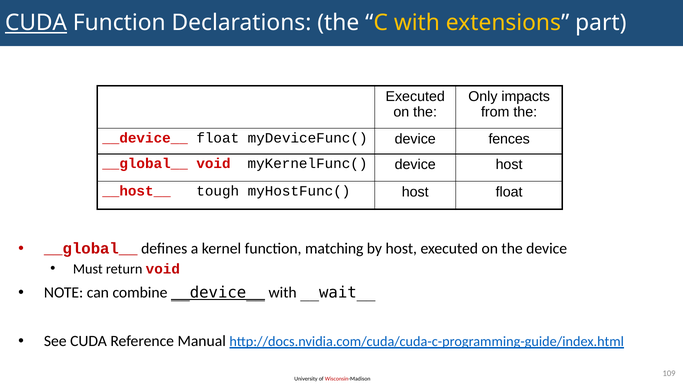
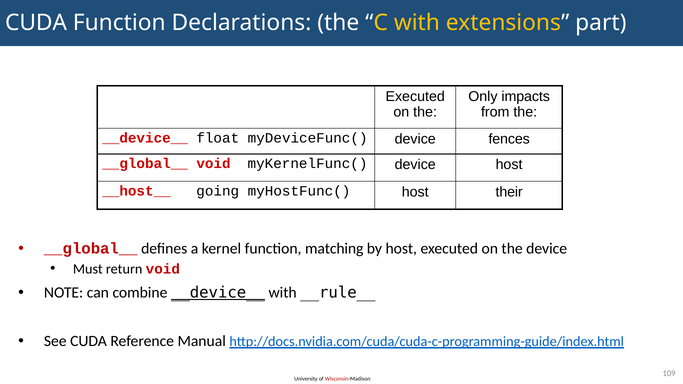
CUDA at (36, 23) underline: present -> none
tough: tough -> going
host float: float -> their
__wait__: __wait__ -> __rule__
